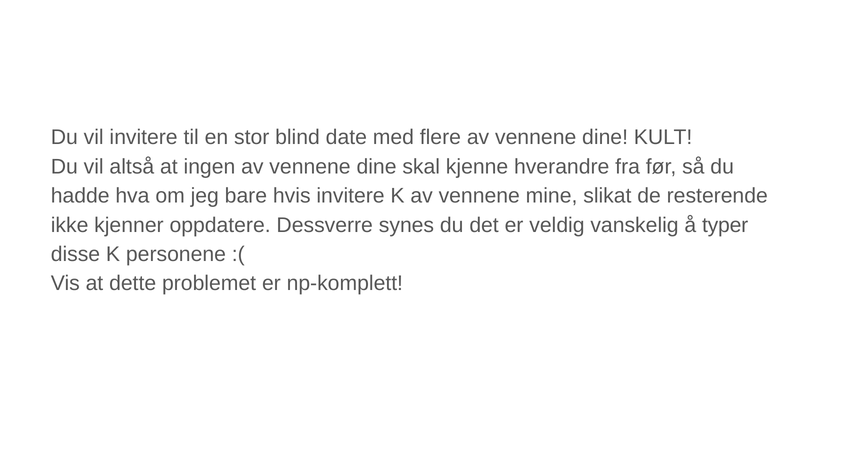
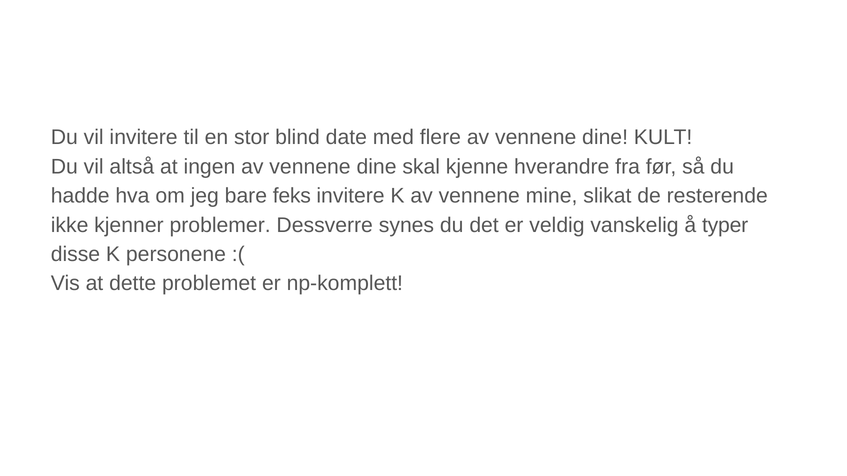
hvis: hvis -> feks
oppdatere: oppdatere -> problemer
